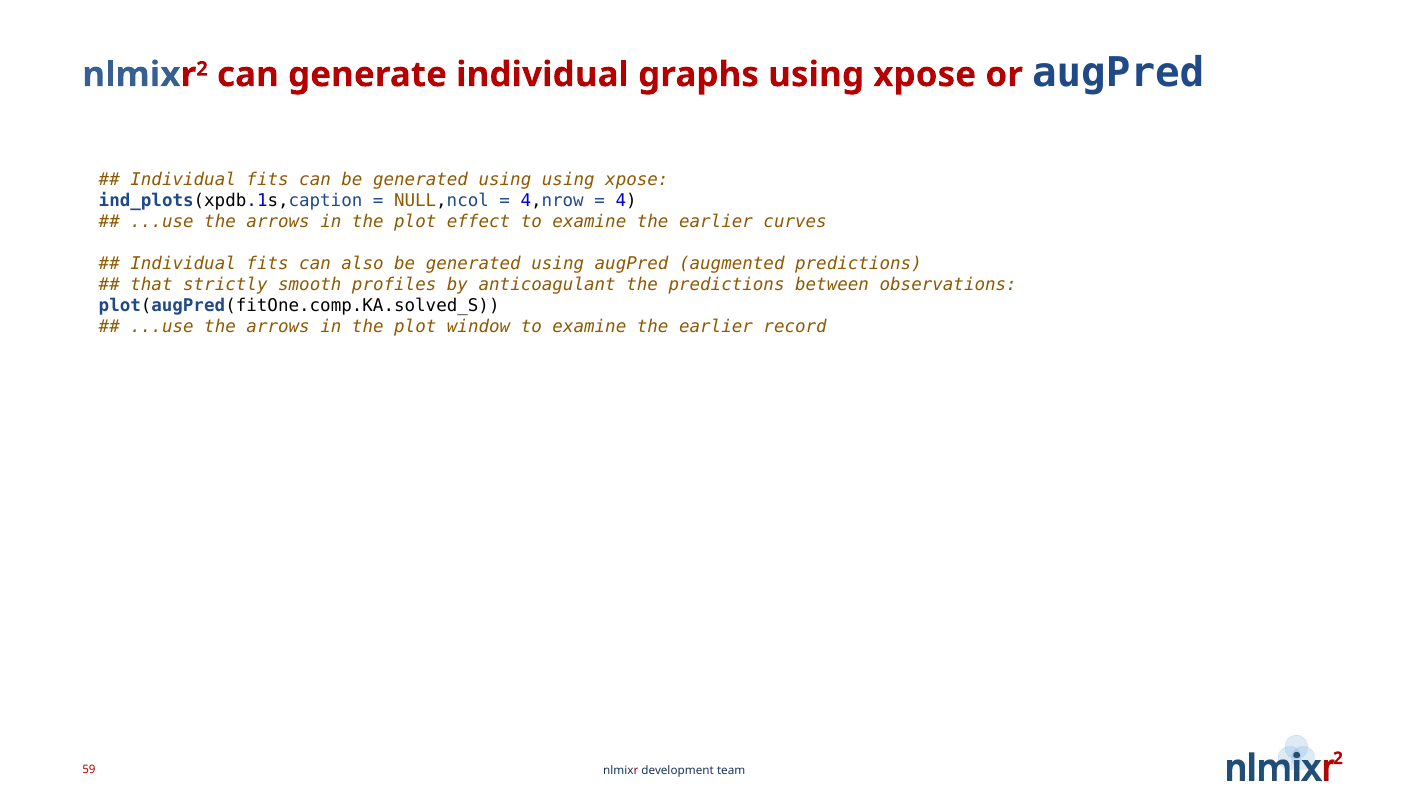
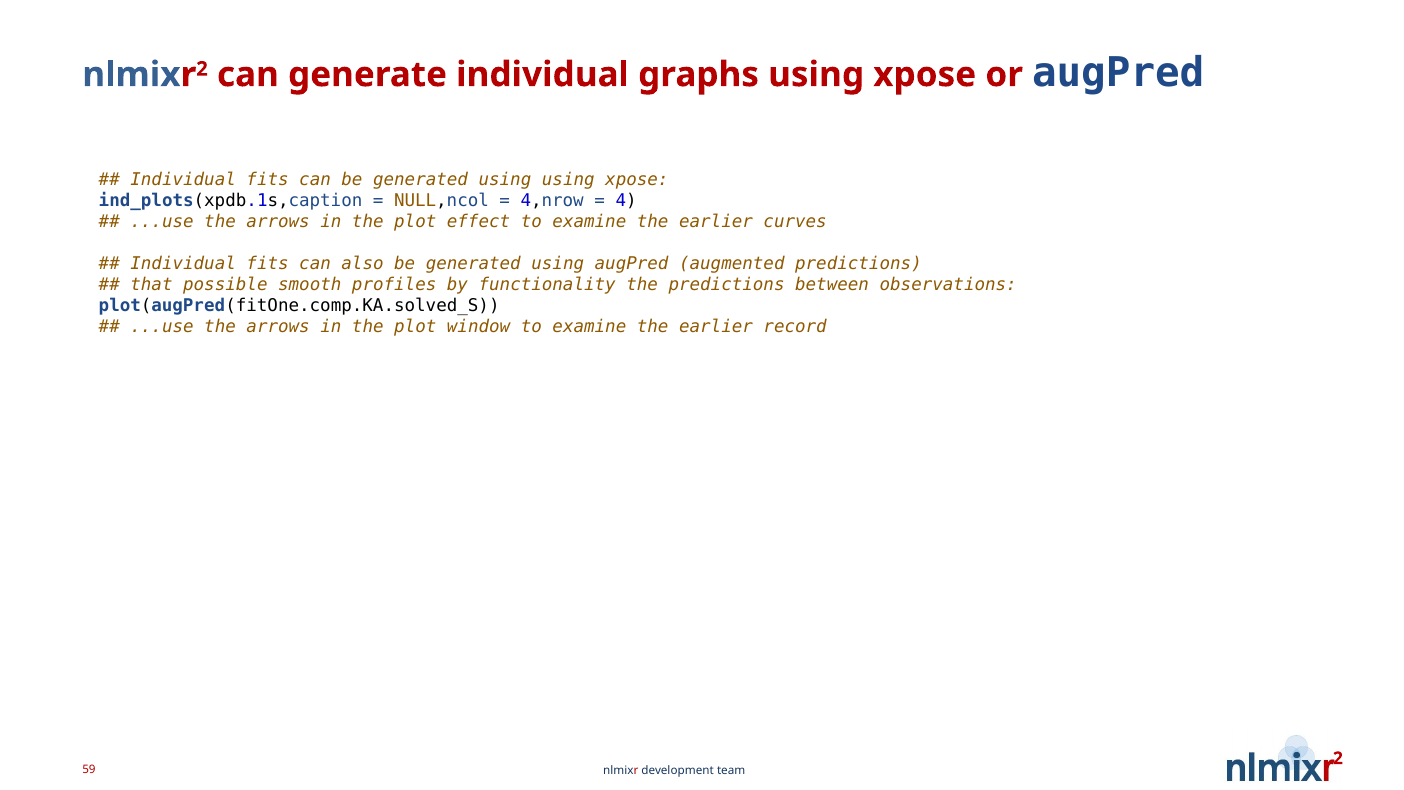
strictly: strictly -> possible
anticoagulant: anticoagulant -> functionality
